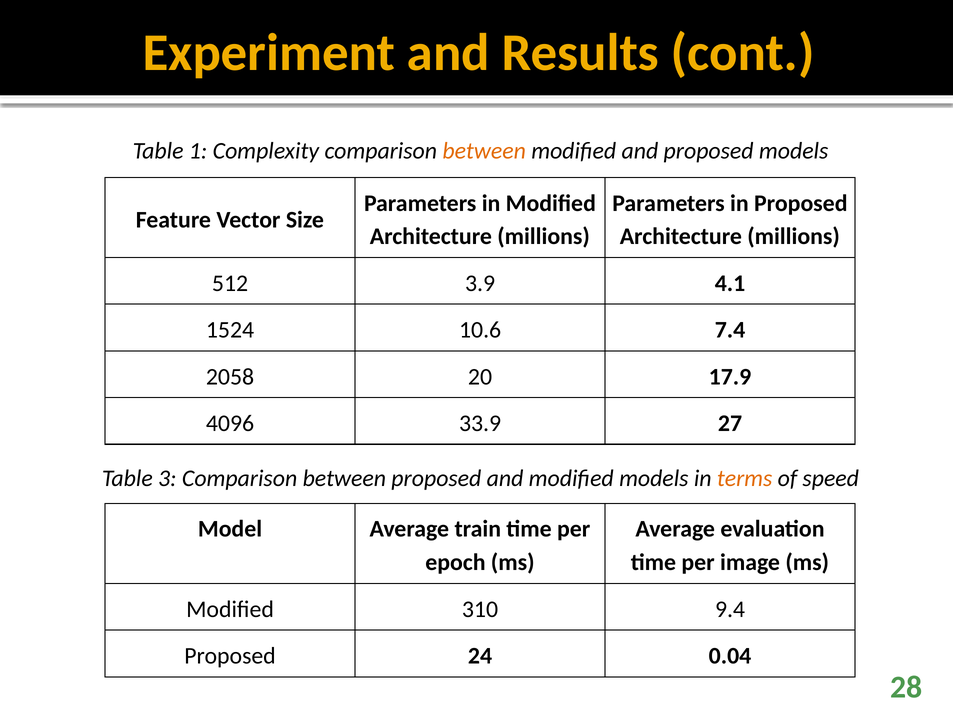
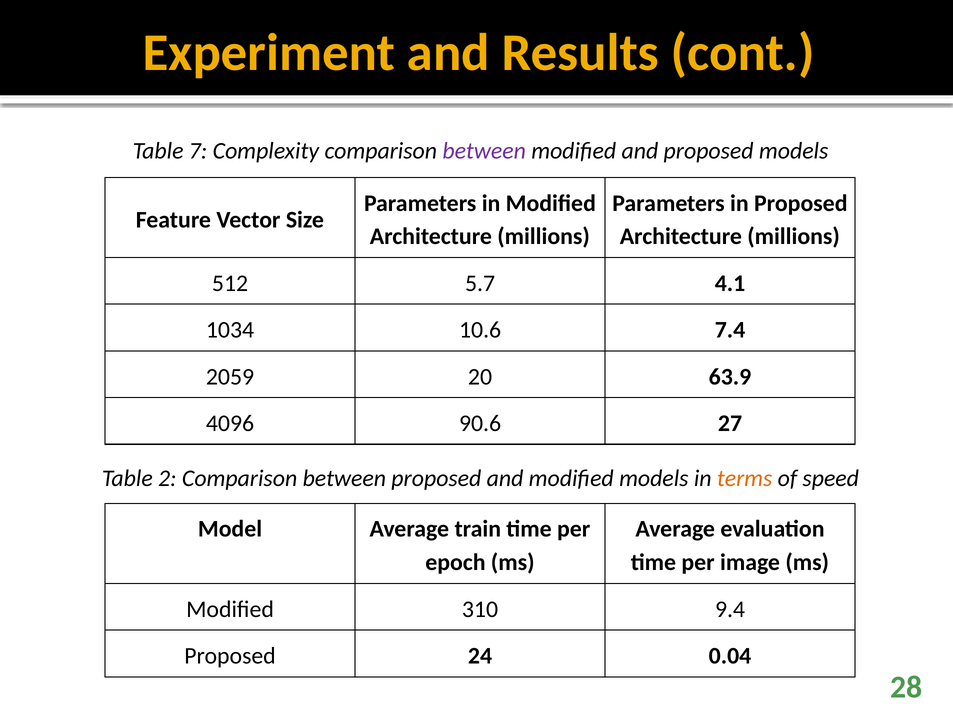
1: 1 -> 7
between at (484, 151) colour: orange -> purple
3.9: 3.9 -> 5.7
1524: 1524 -> 1034
2058: 2058 -> 2059
17.9: 17.9 -> 63.9
33.9: 33.9 -> 90.6
3: 3 -> 2
